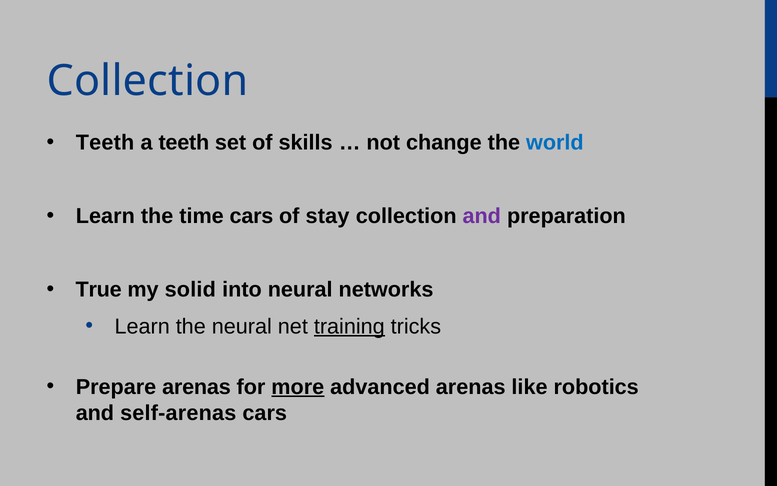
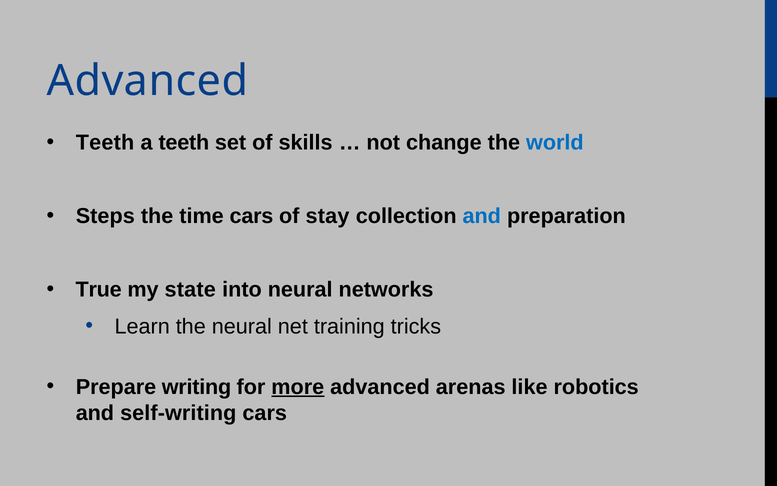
Collection at (148, 81): Collection -> Advanced
Learn at (105, 216): Learn -> Steps
and at (482, 216) colour: purple -> blue
solid: solid -> state
training underline: present -> none
Prepare arenas: arenas -> writing
self-arenas: self-arenas -> self-writing
